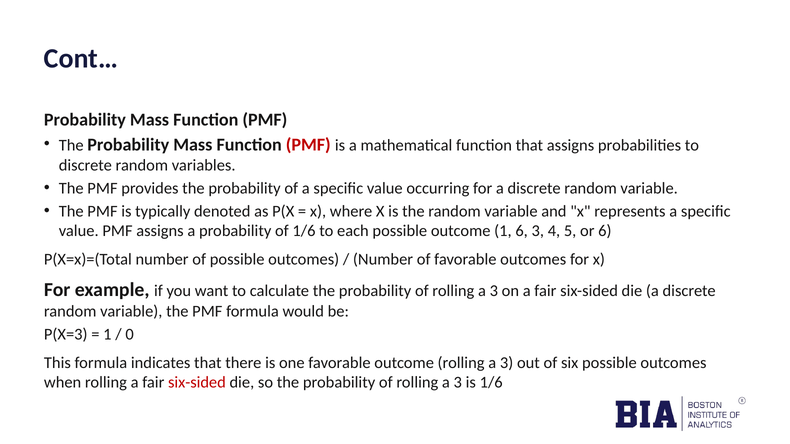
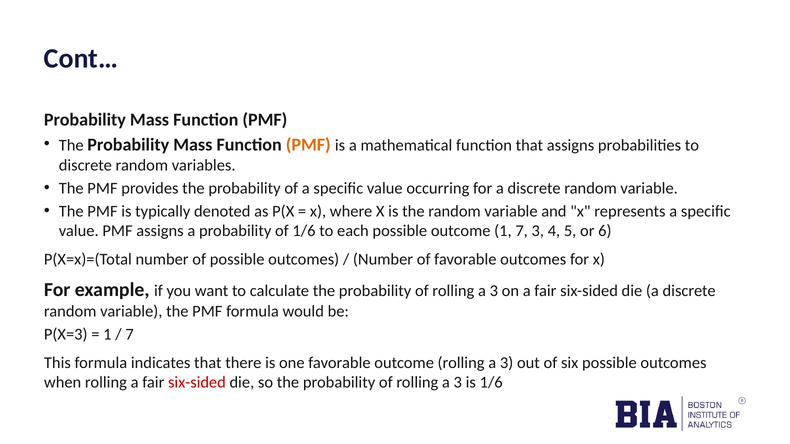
PMF at (308, 145) colour: red -> orange
1 6: 6 -> 7
0 at (130, 335): 0 -> 7
